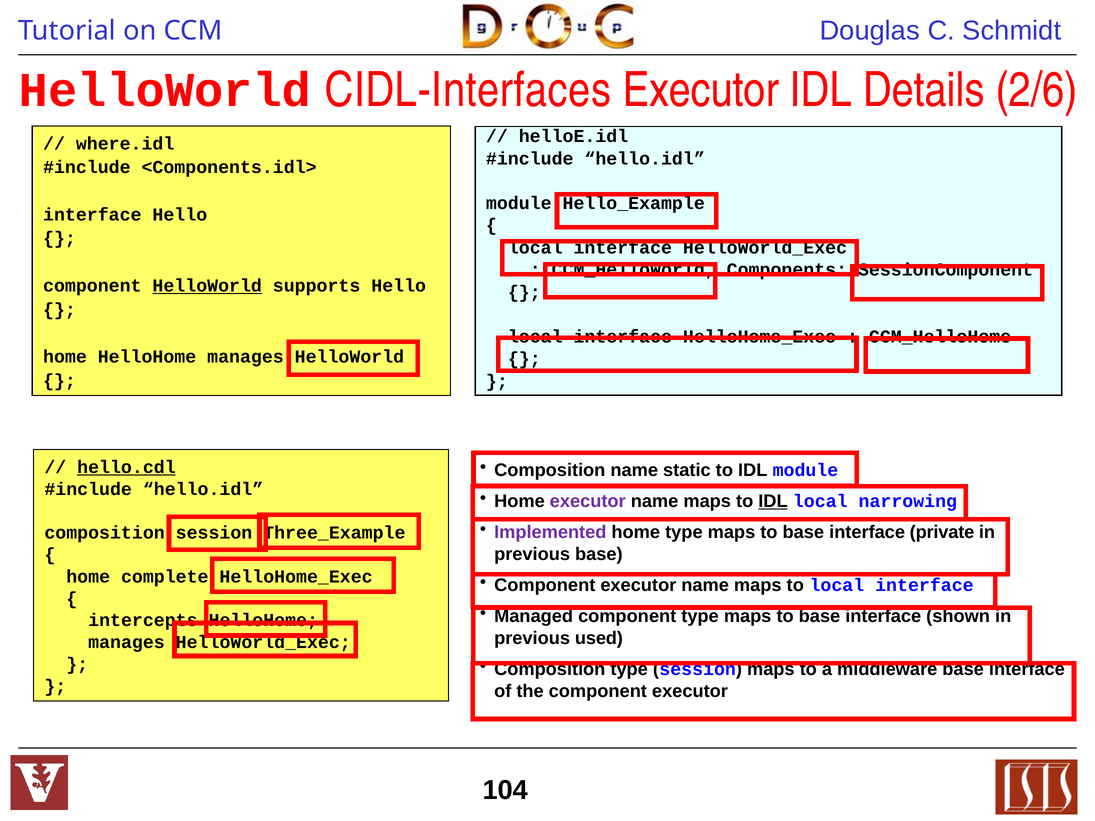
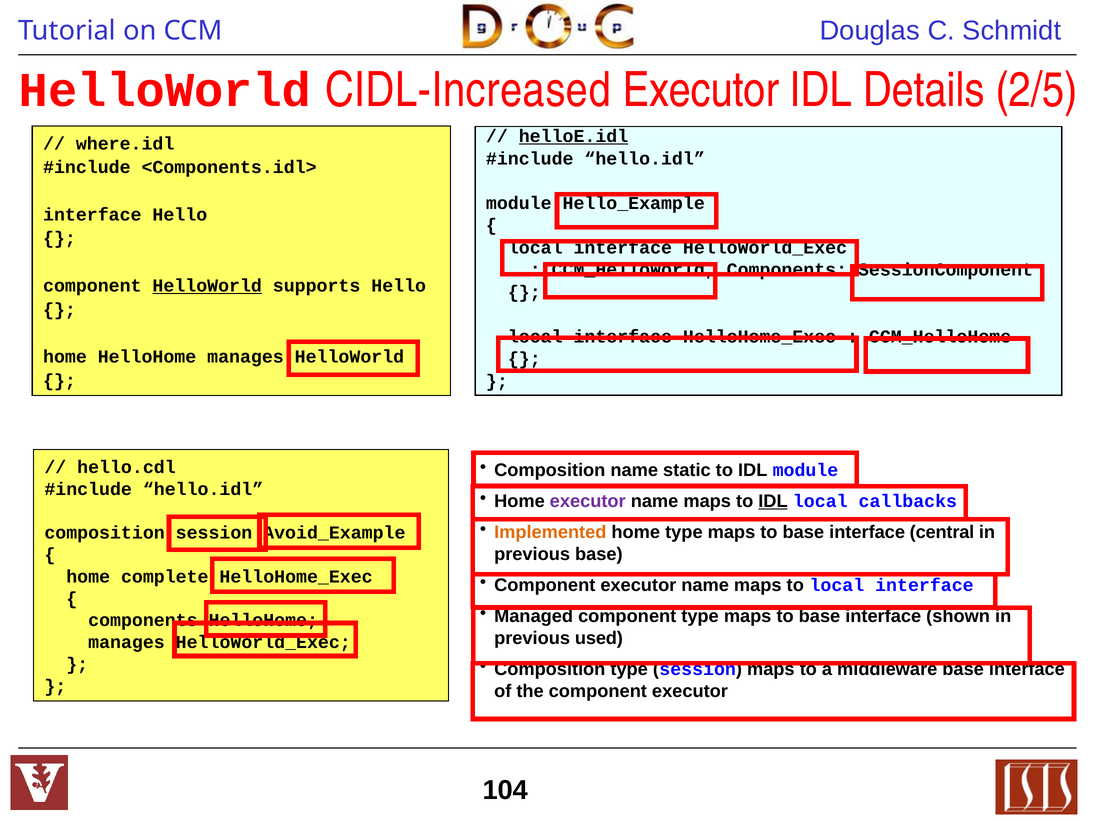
CIDL-Interfaces: CIDL-Interfaces -> CIDL-Increased
2/6: 2/6 -> 2/5
helloE.idl underline: none -> present
hello.cdl underline: present -> none
narrowing: narrowing -> callbacks
Implemented colour: purple -> orange
private: private -> central
Three_Example: Three_Example -> Avoid_Example
intercepts: intercepts -> components
